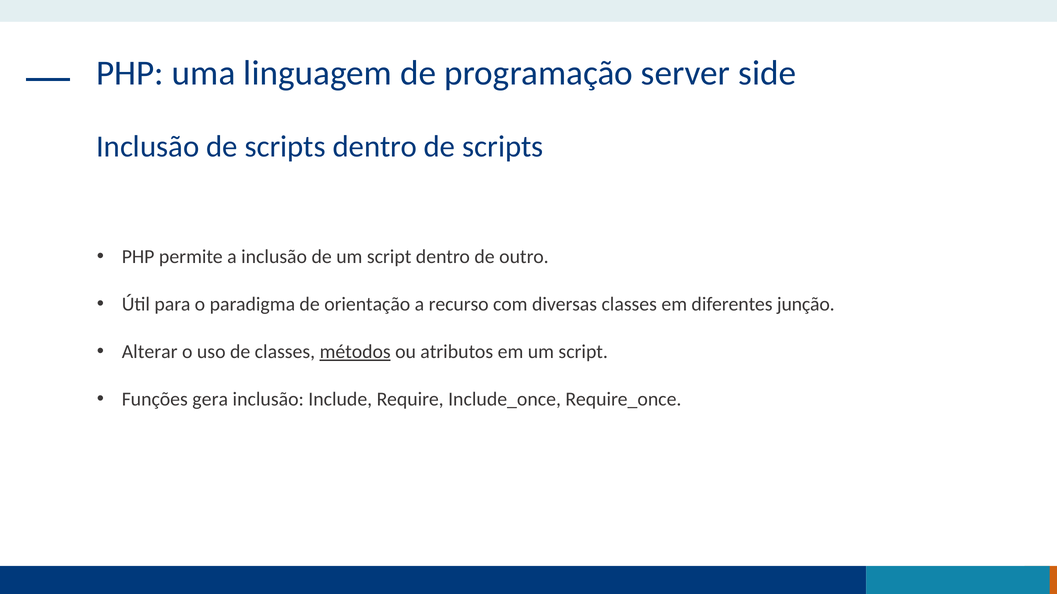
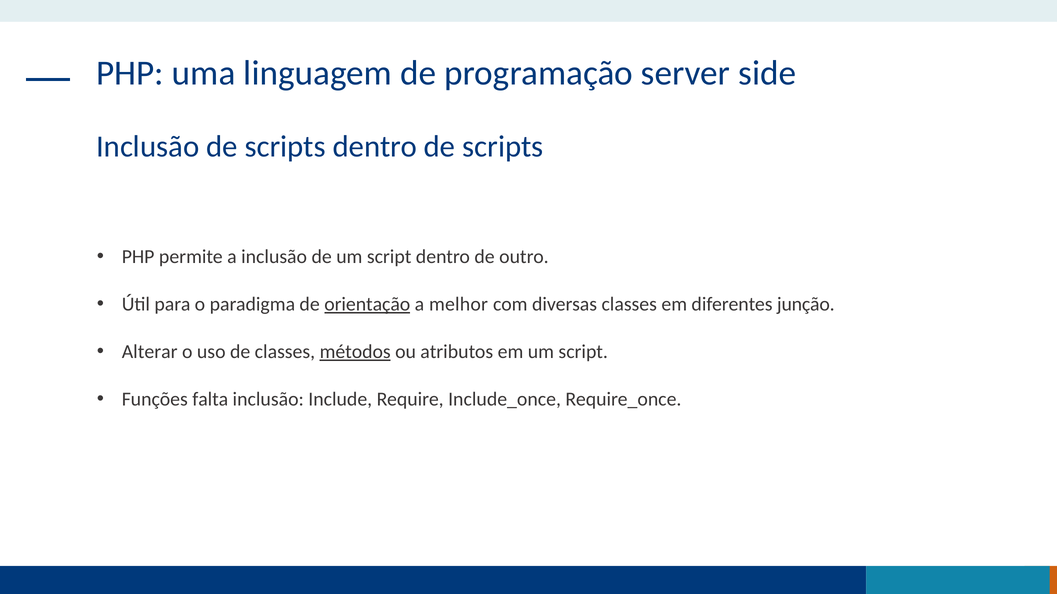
orientação underline: none -> present
recurso: recurso -> melhor
gera: gera -> falta
